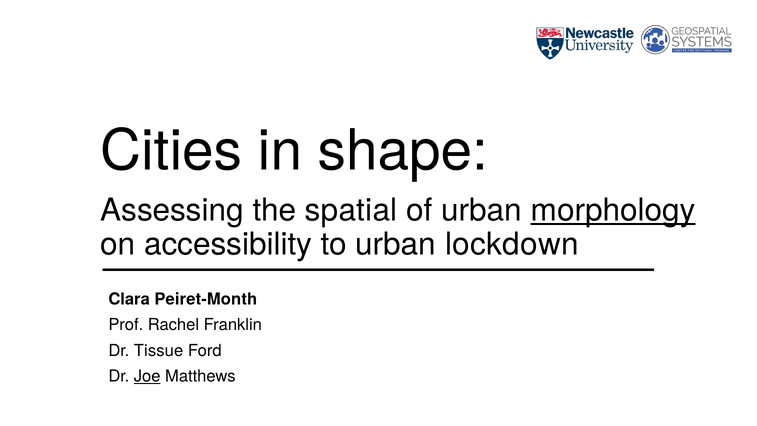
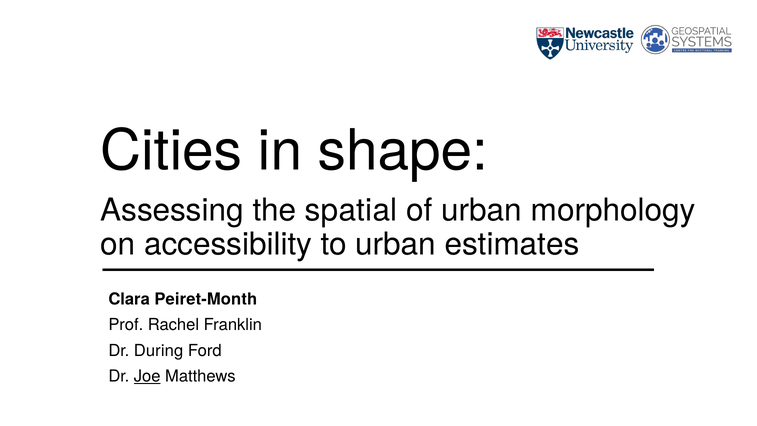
morphology underline: present -> none
lockdown: lockdown -> estimates
Tissue: Tissue -> During
